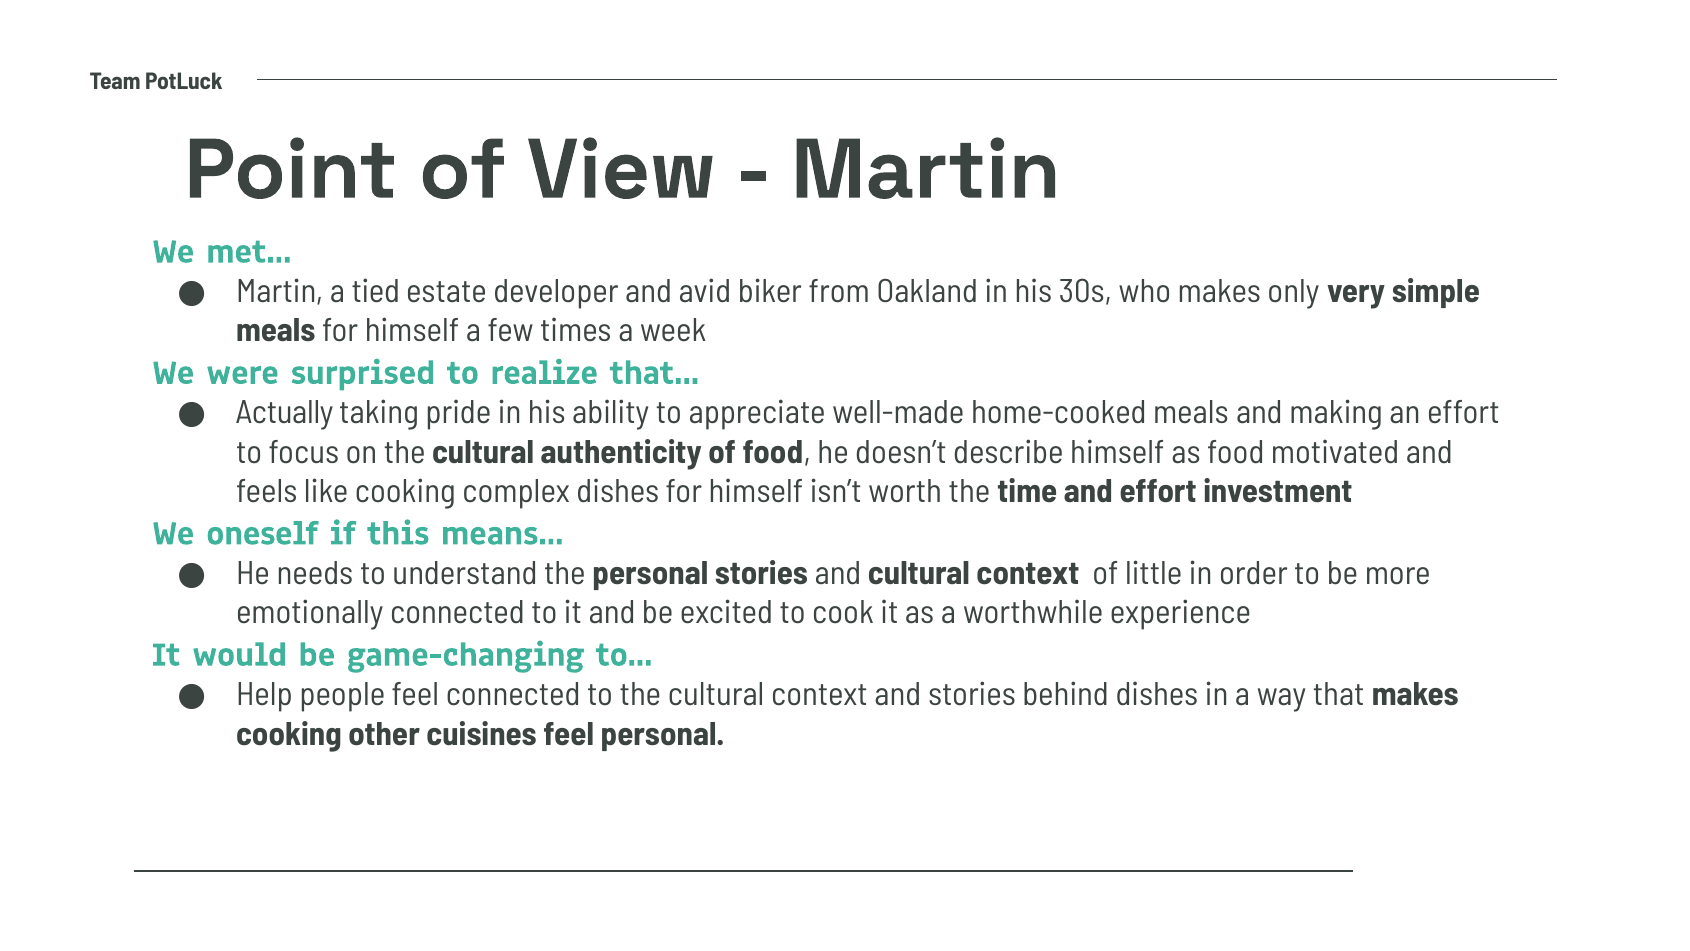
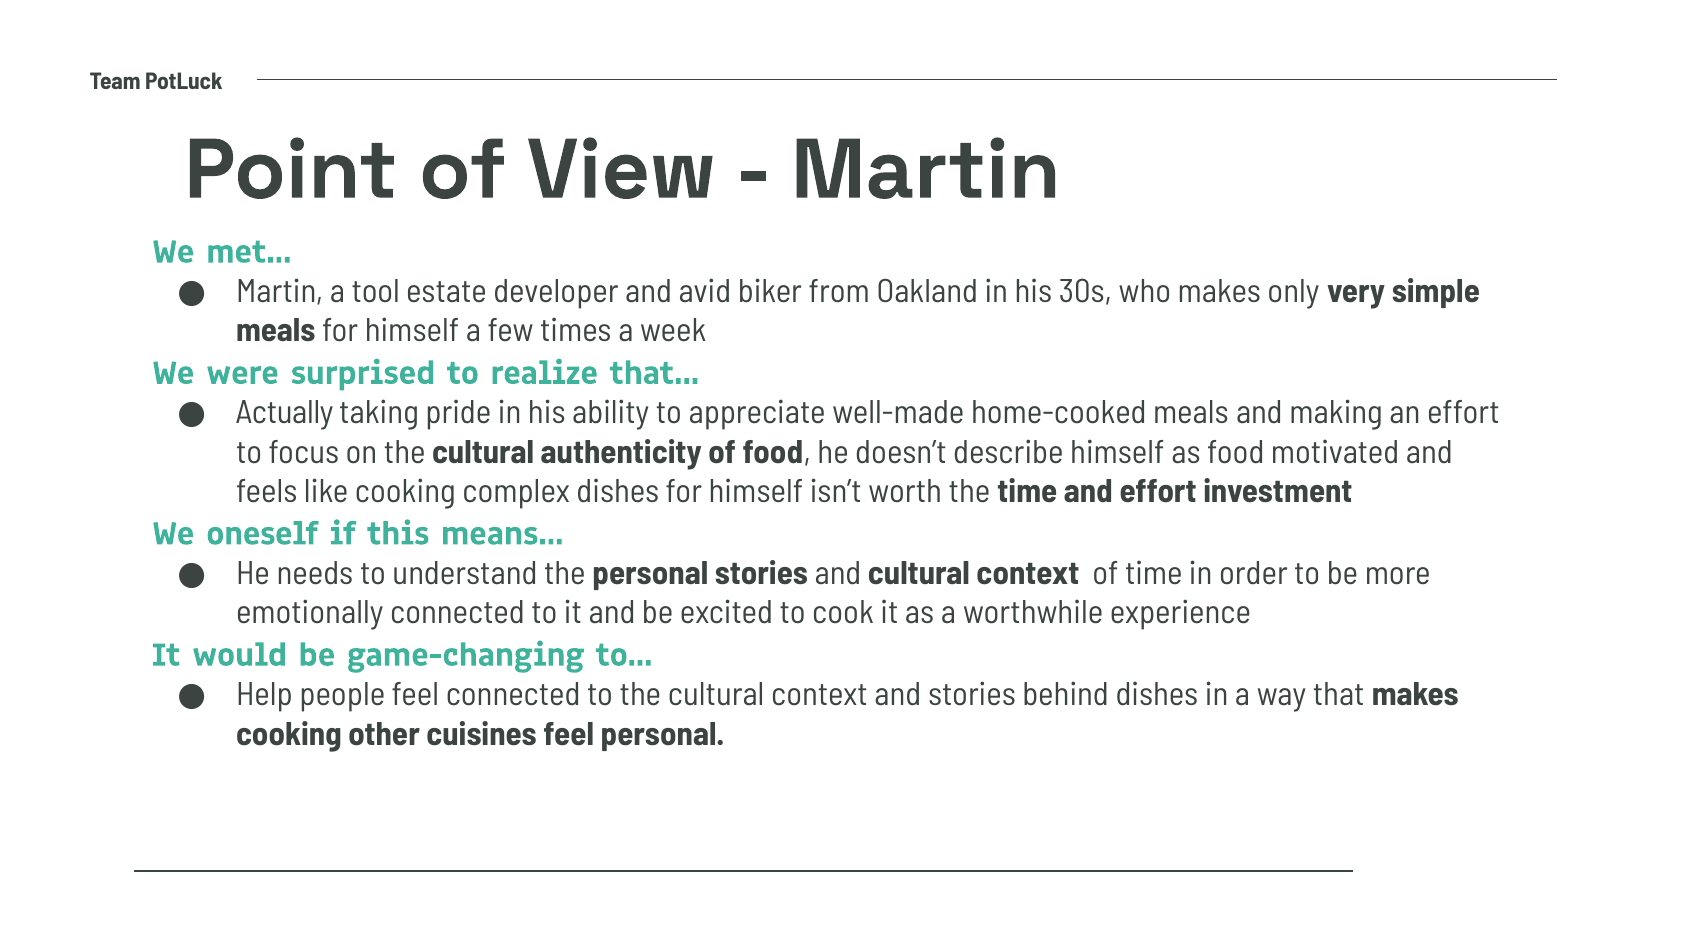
tied: tied -> tool
of little: little -> time
